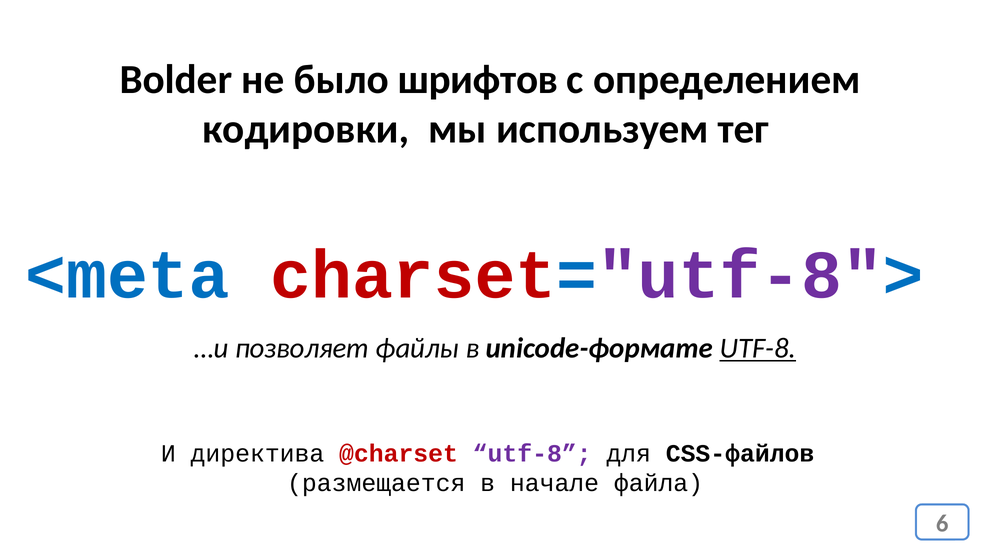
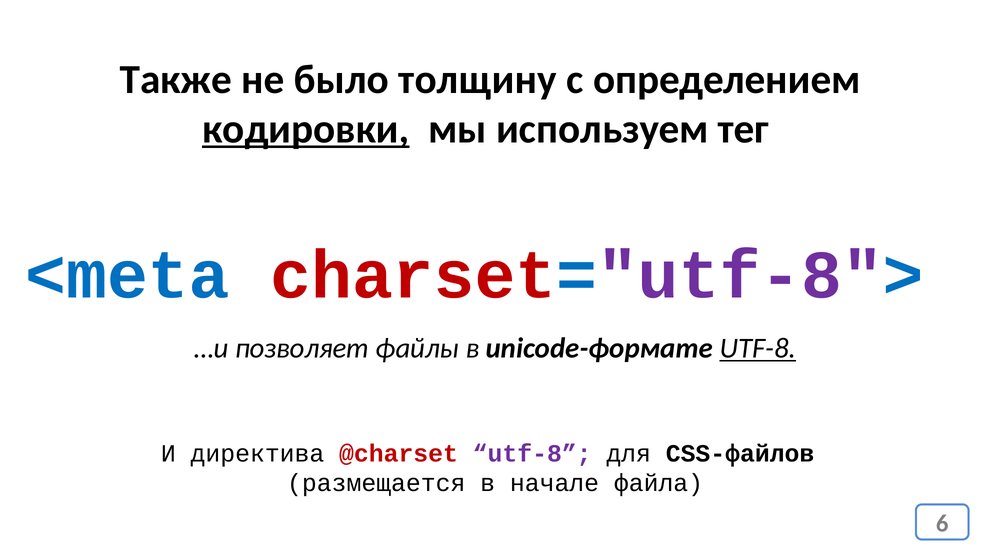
Bolder: Bolder -> Также
шрифтов: шрифтов -> толщину
кодировки underline: none -> present
